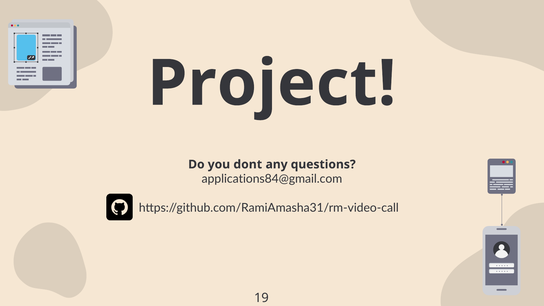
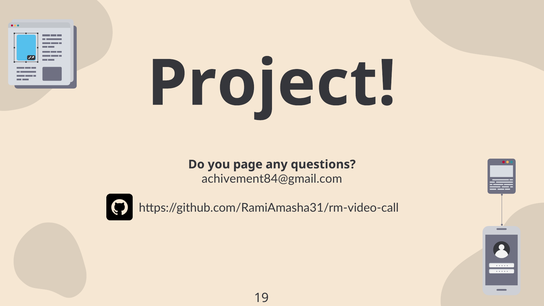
dont: dont -> page
applications84@gmail.com: applications84@gmail.com -> achivement84@gmail.com
